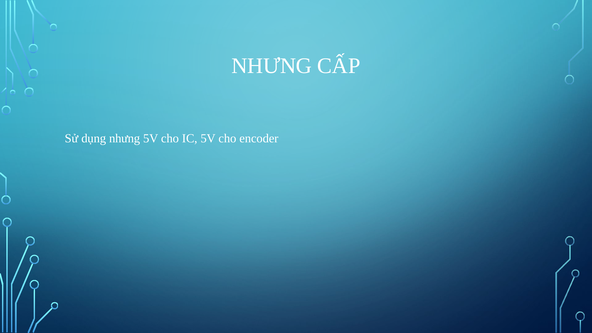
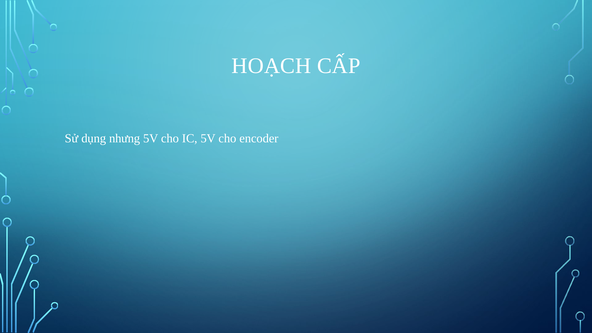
NHƯNG at (272, 66): NHƯNG -> HOẠCH
